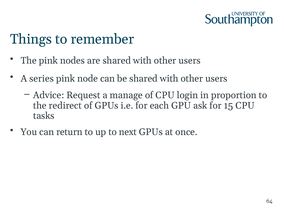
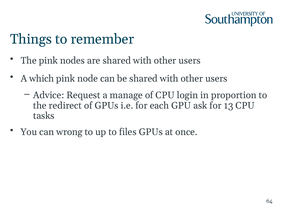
series: series -> which
15: 15 -> 13
return: return -> wrong
next: next -> files
